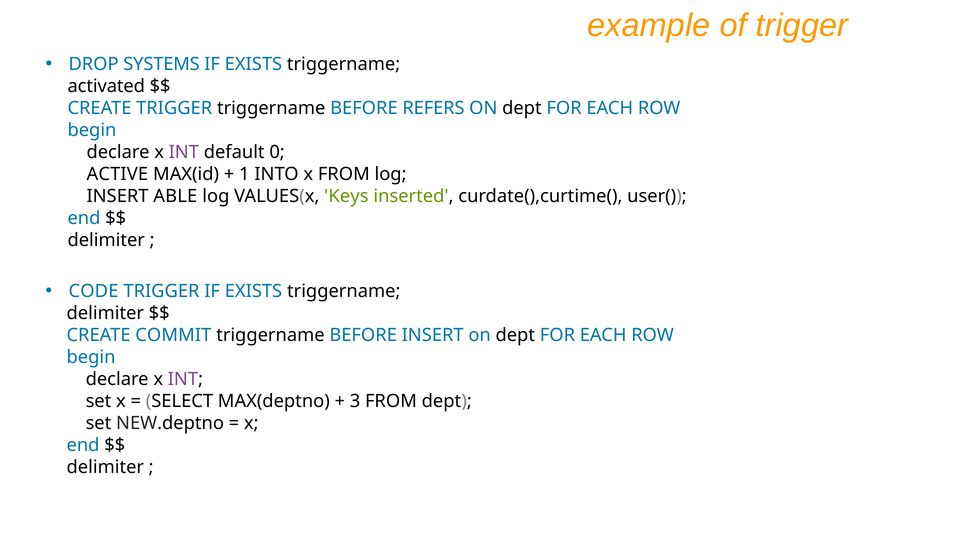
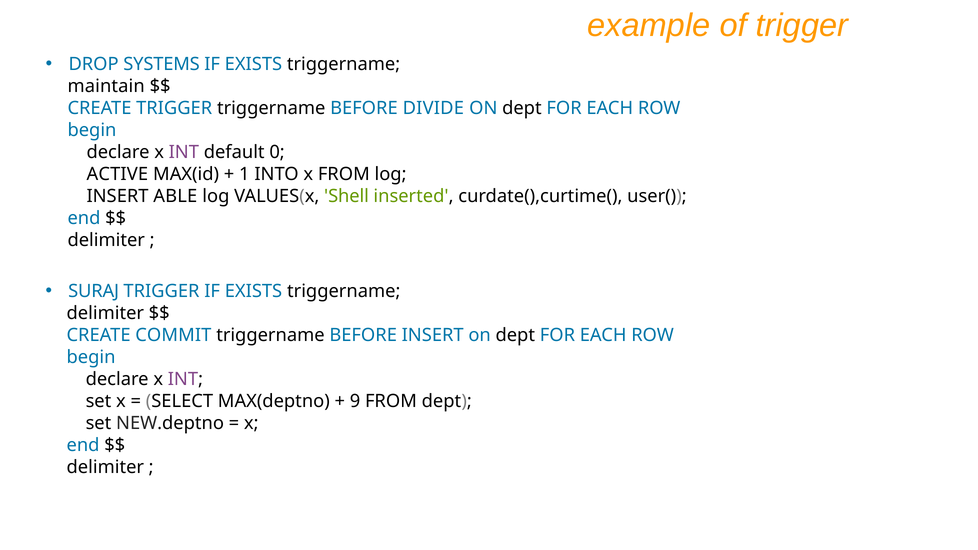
activated: activated -> maintain
REFERS: REFERS -> DIVIDE
Keys: Keys -> Shell
CODE: CODE -> SURAJ
3: 3 -> 9
